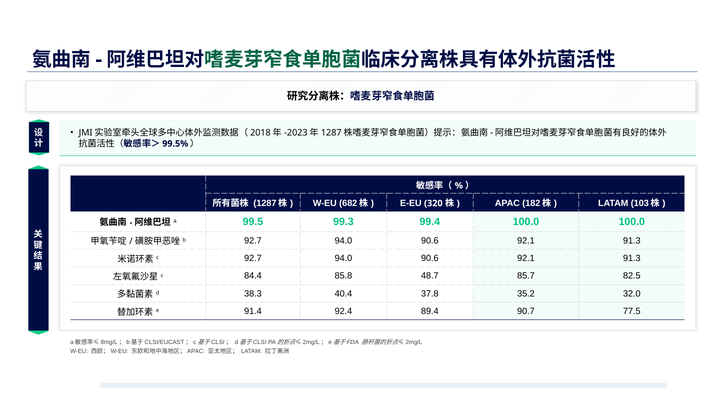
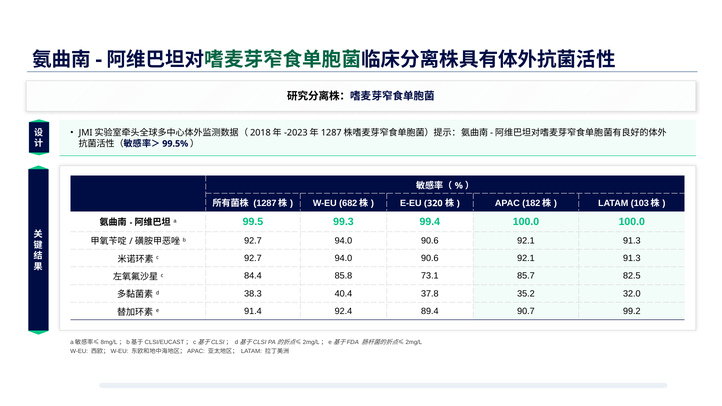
48.7: 48.7 -> 73.1
77.5: 77.5 -> 99.2
